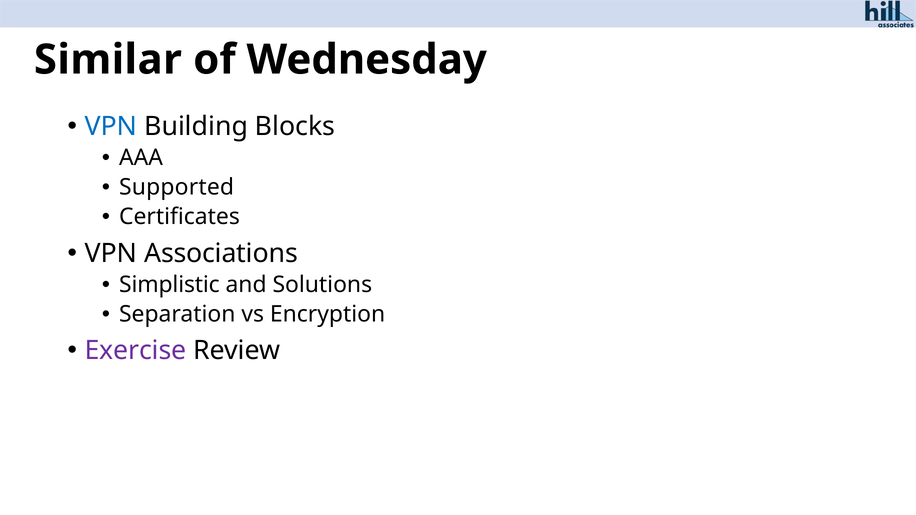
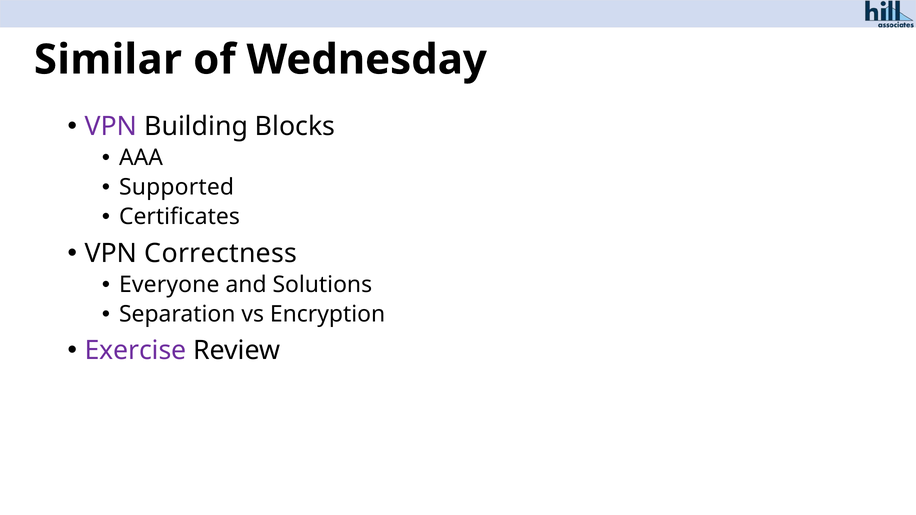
VPN at (111, 126) colour: blue -> purple
Associations: Associations -> Correctness
Simplistic: Simplistic -> Everyone
